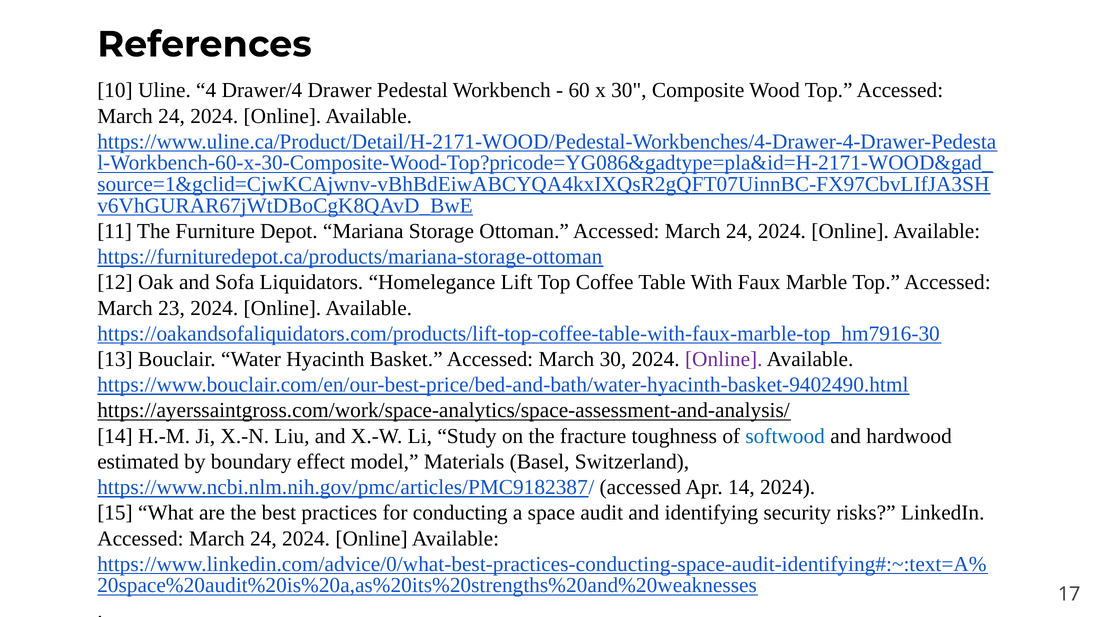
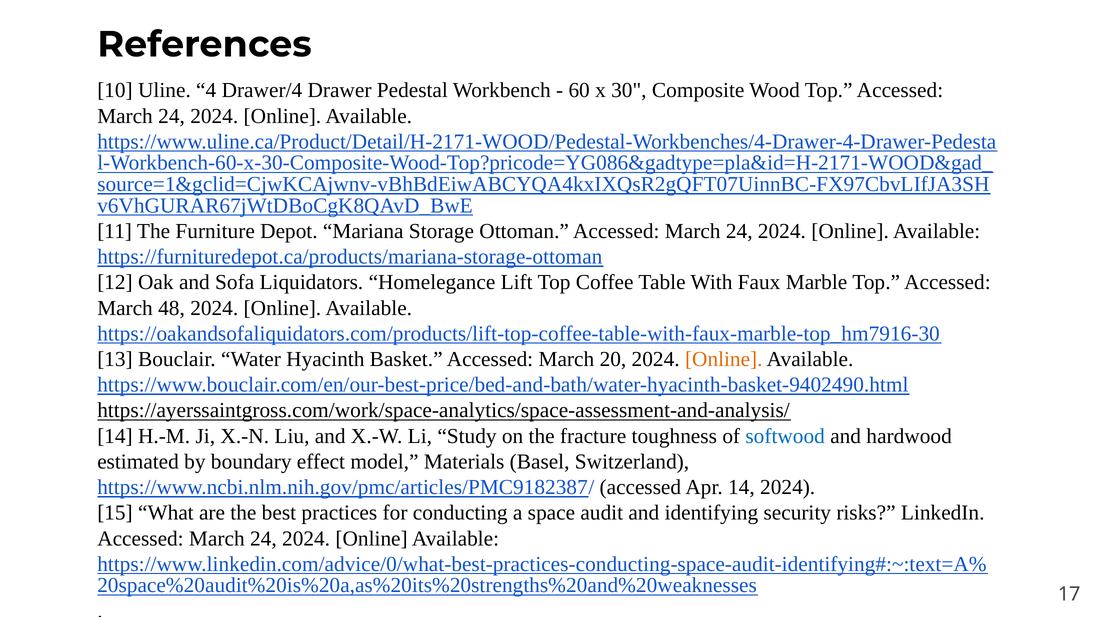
23: 23 -> 48
March 30: 30 -> 20
Online at (724, 359) colour: purple -> orange
